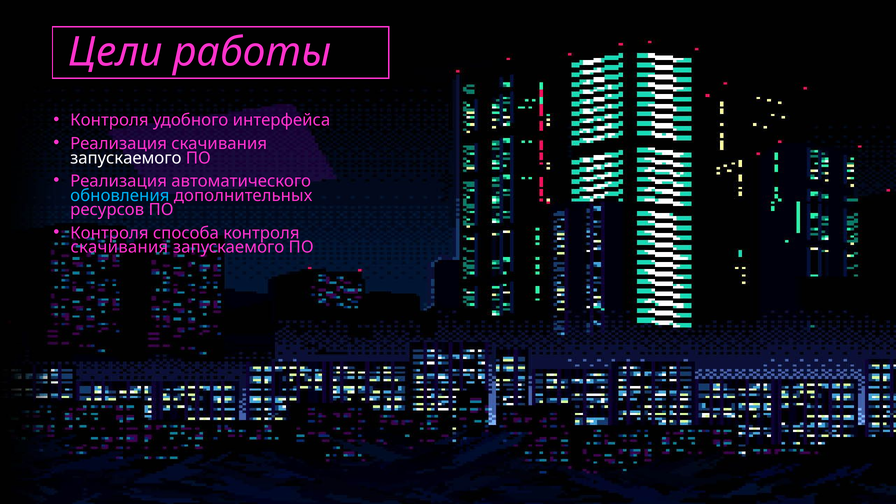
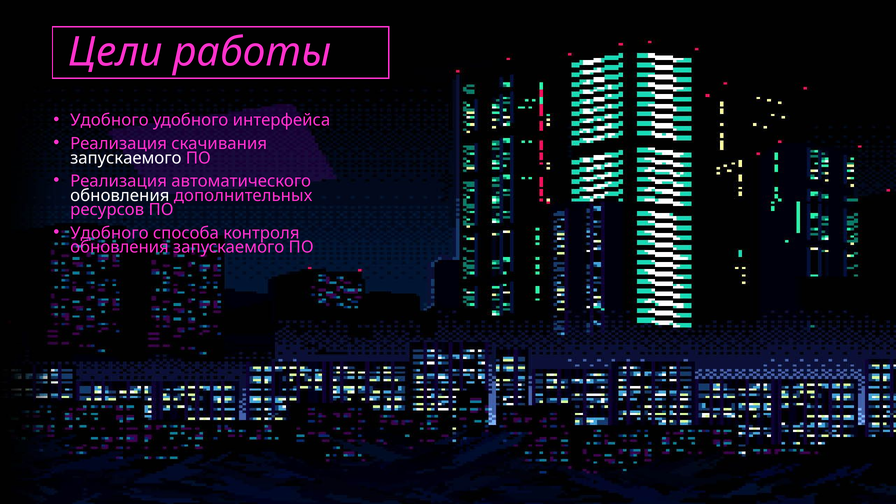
Контроля at (109, 120): Контроля -> Удобного
обновления at (120, 195) colour: light blue -> white
Контроля at (109, 233): Контроля -> Удобного
скачивания at (119, 247): скачивания -> обновления
